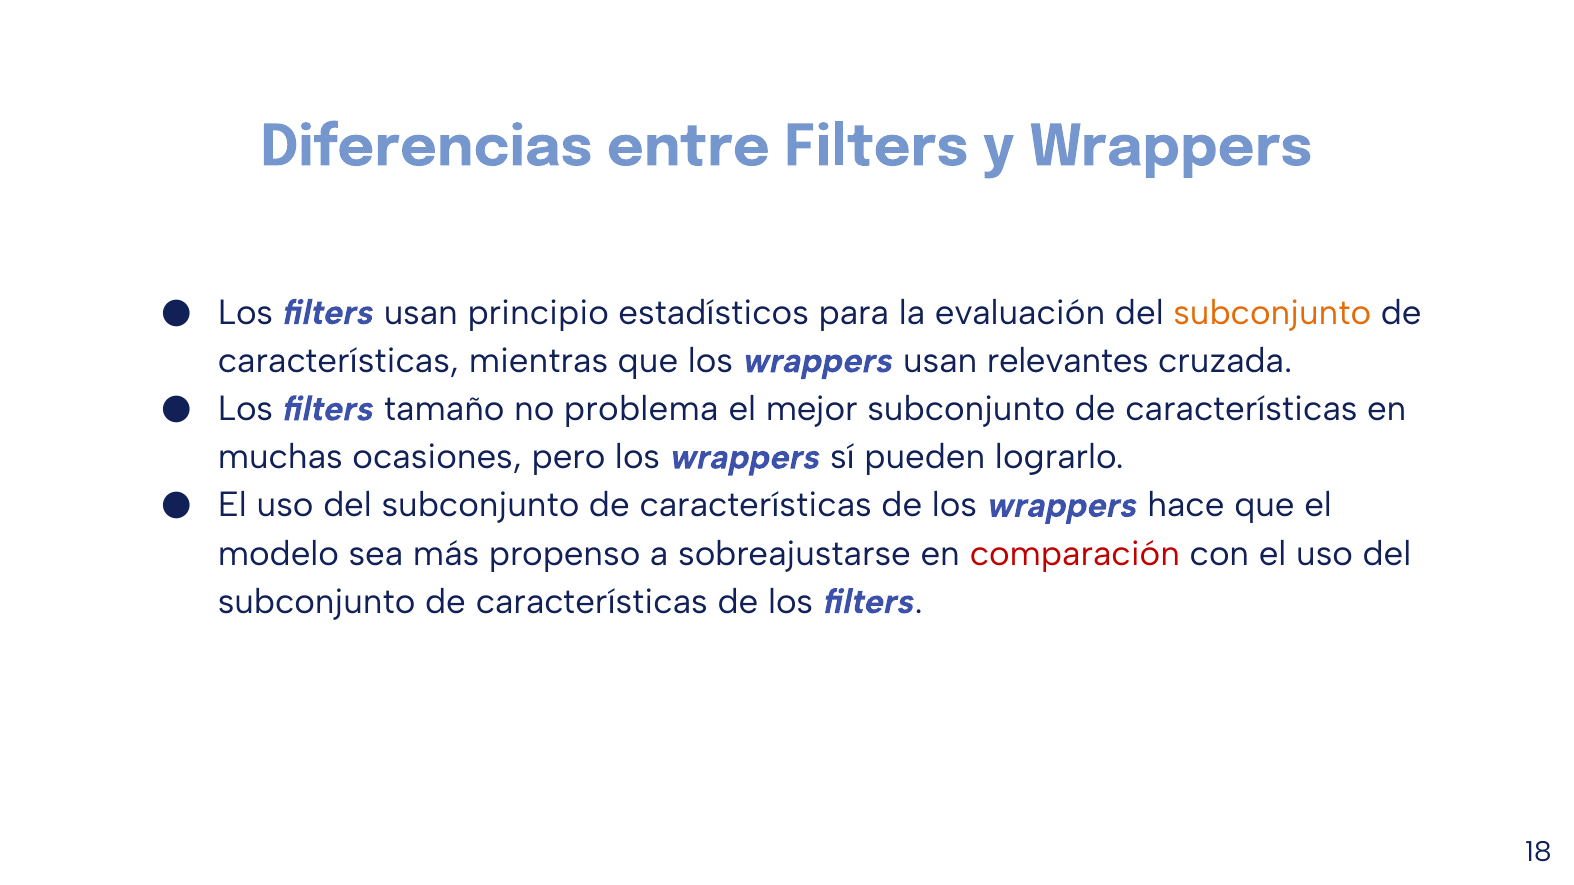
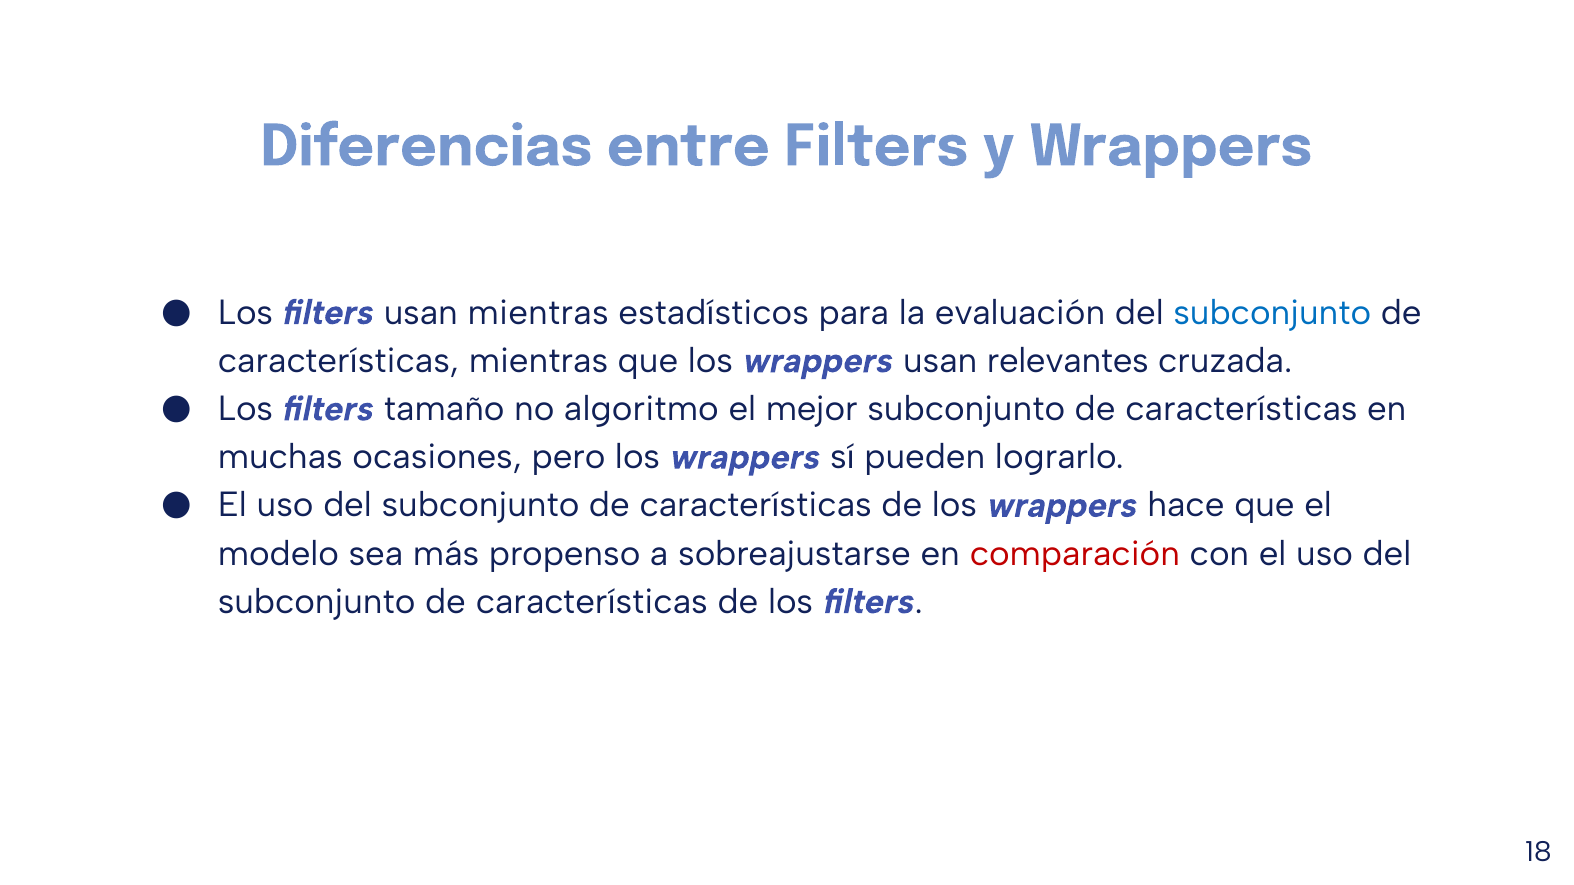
usan principio: principio -> mientras
subconjunto at (1272, 313) colour: orange -> blue
problema: problema -> algoritmo
